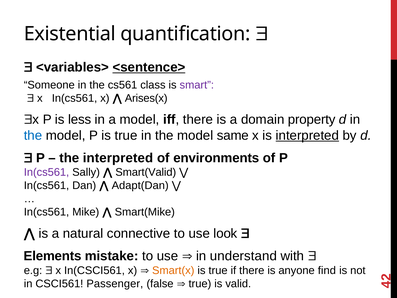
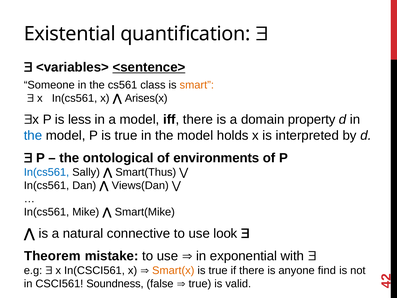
smart colour: purple -> orange
same: same -> holds
interpreted at (307, 135) underline: present -> none
the interpreted: interpreted -> ontological
In(cs561 at (46, 172) colour: purple -> blue
Smart(Valid: Smart(Valid -> Smart(Thus
Adapt(Dan: Adapt(Dan -> Views(Dan
Elements: Elements -> Theorem
understand: understand -> exponential
Passenger: Passenger -> Soundness
